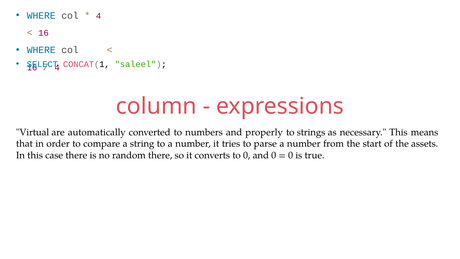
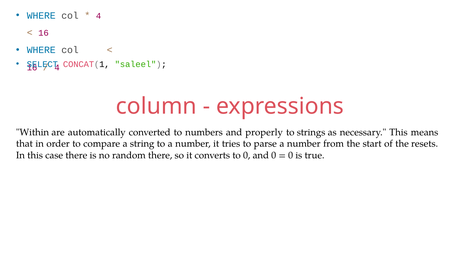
Virtual: Virtual -> Within
assets: assets -> resets
